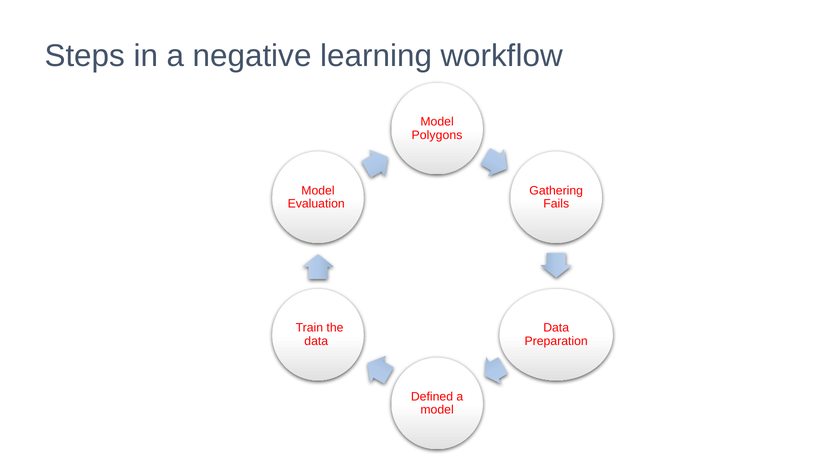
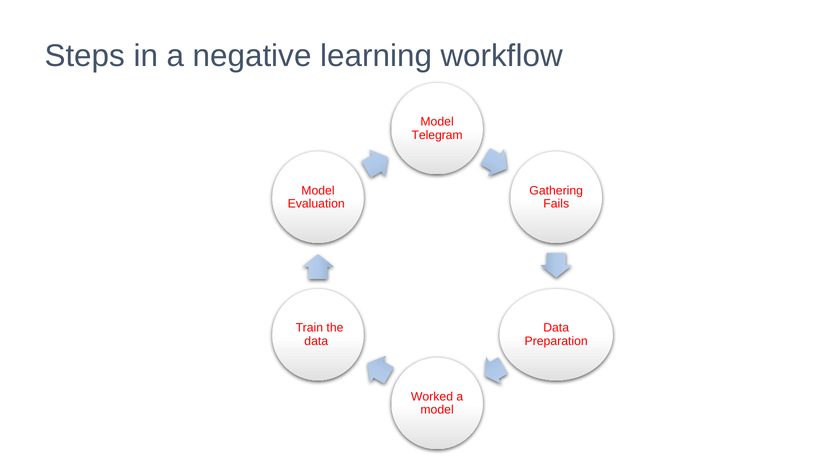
Polygons: Polygons -> Telegram
Defined: Defined -> Worked
